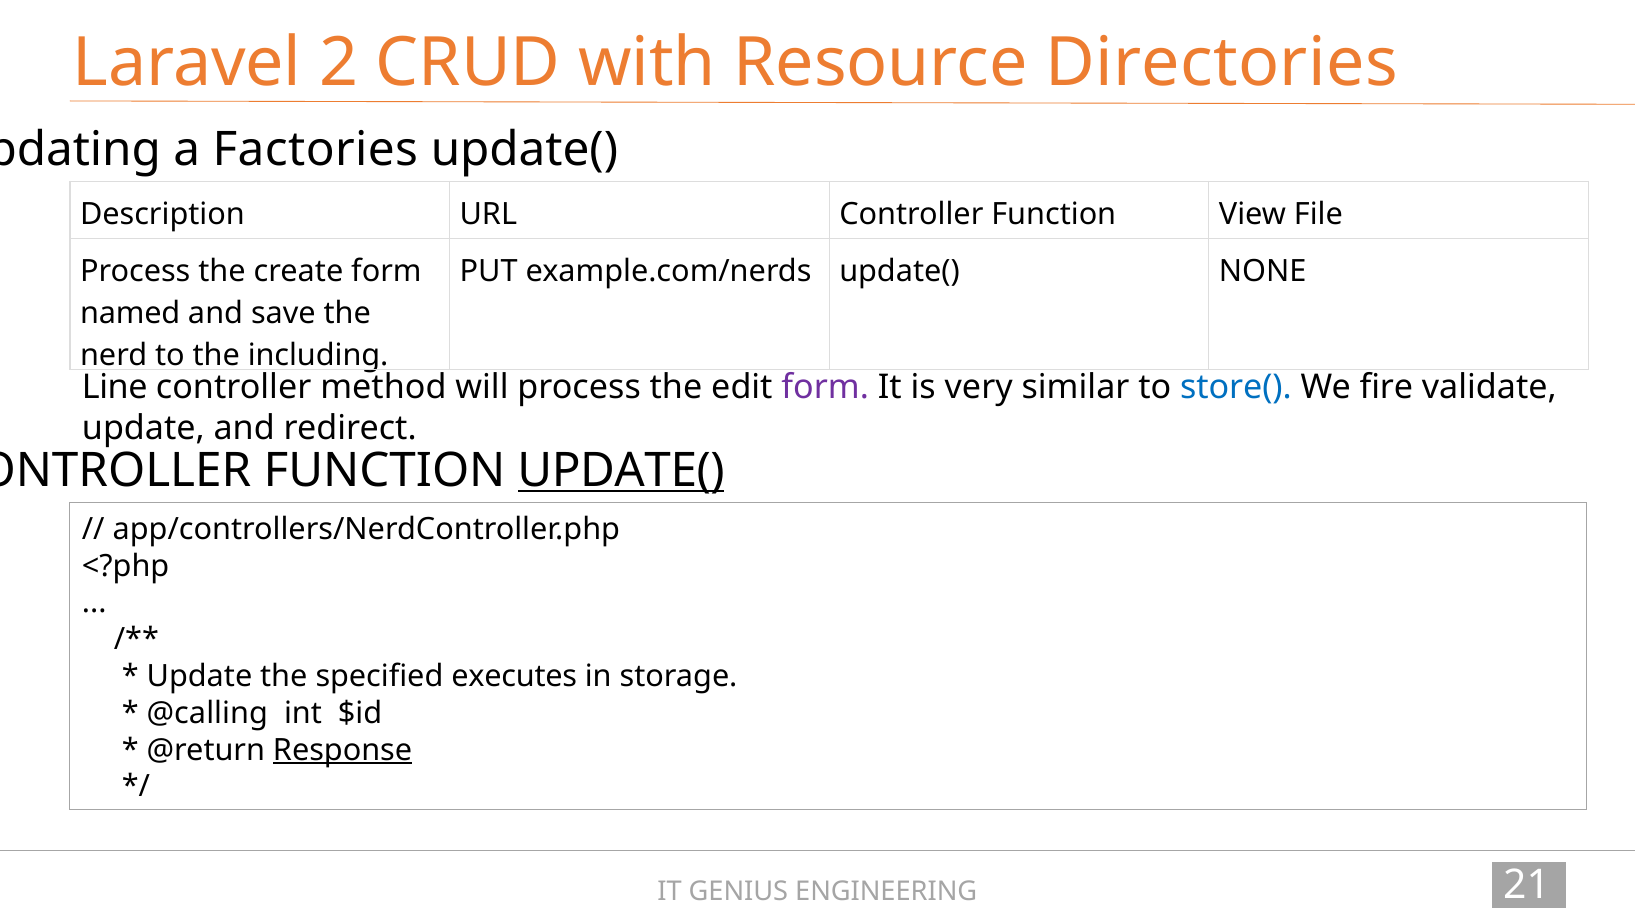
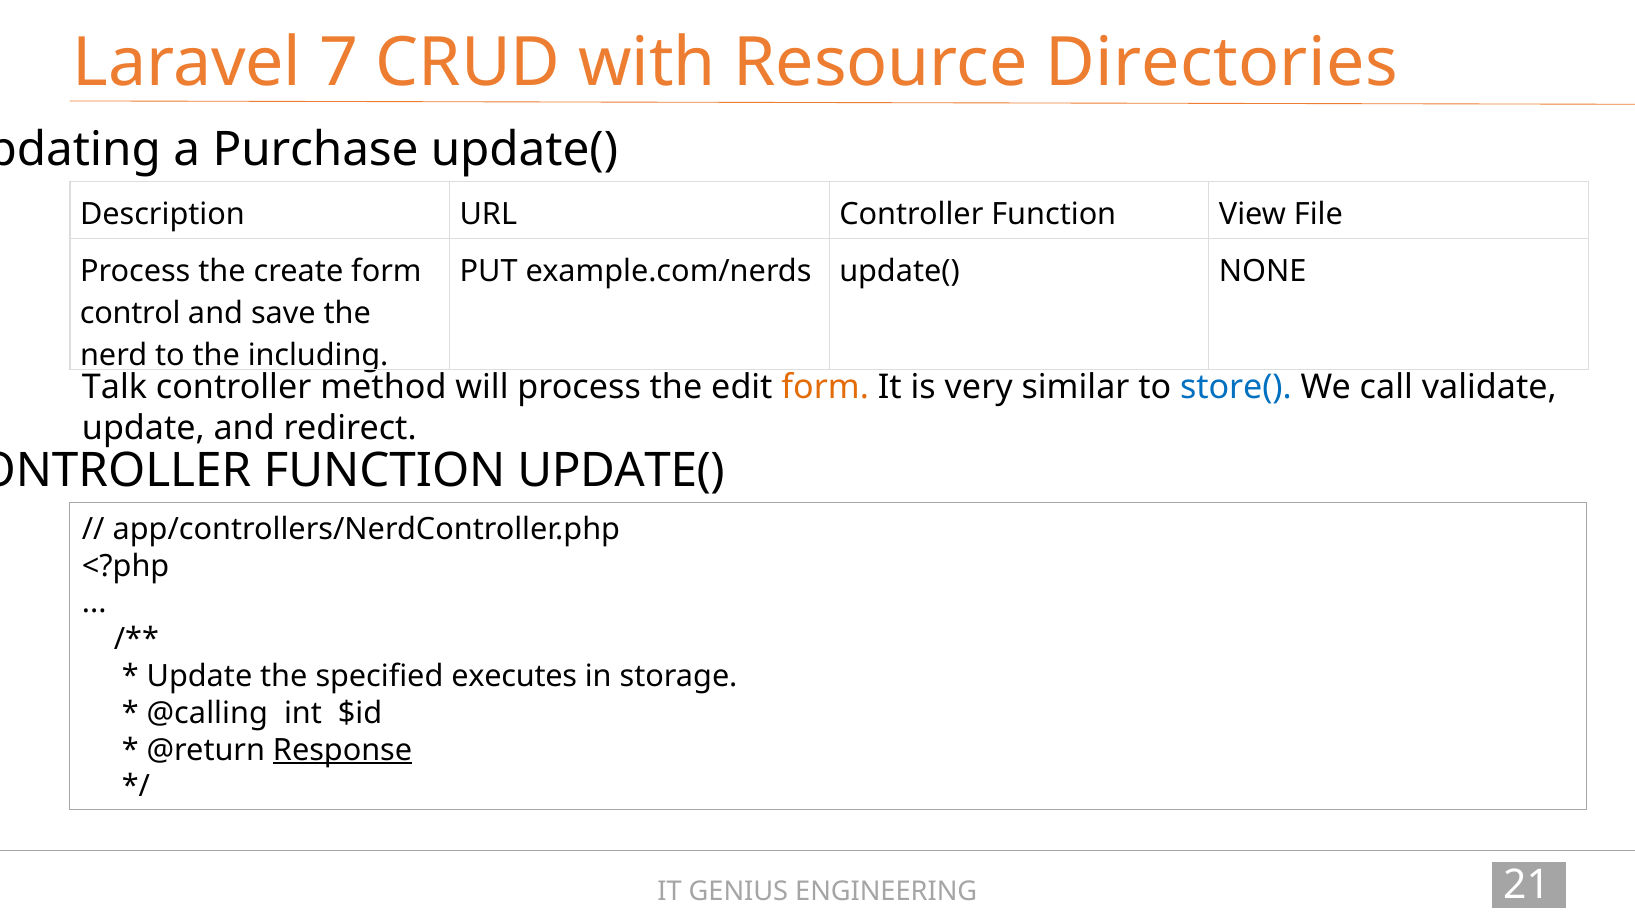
2: 2 -> 7
Factories: Factories -> Purchase
named: named -> control
Line: Line -> Talk
form at (825, 387) colour: purple -> orange
fire: fire -> call
UPDATE( at (621, 470) underline: present -> none
